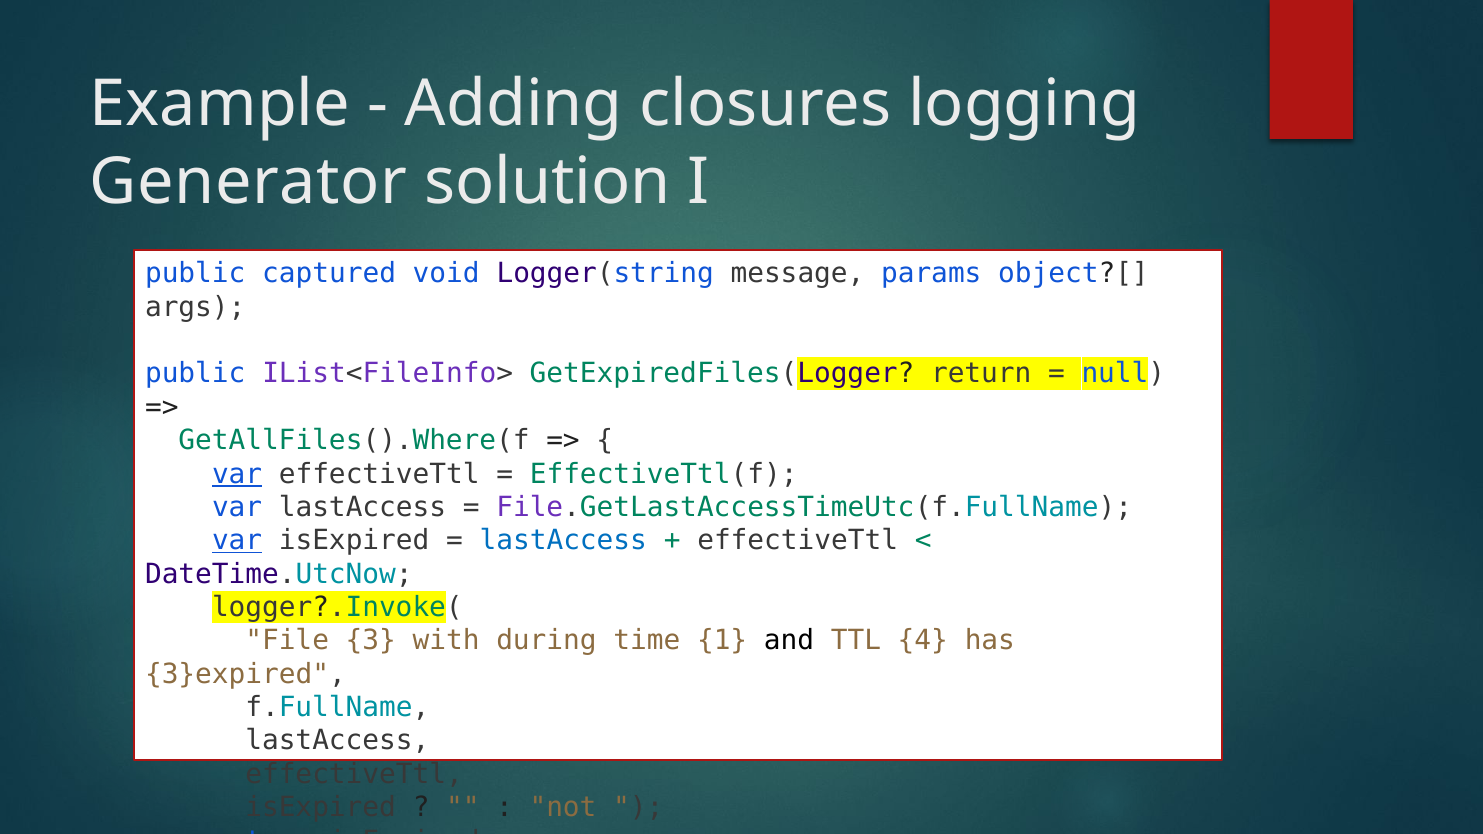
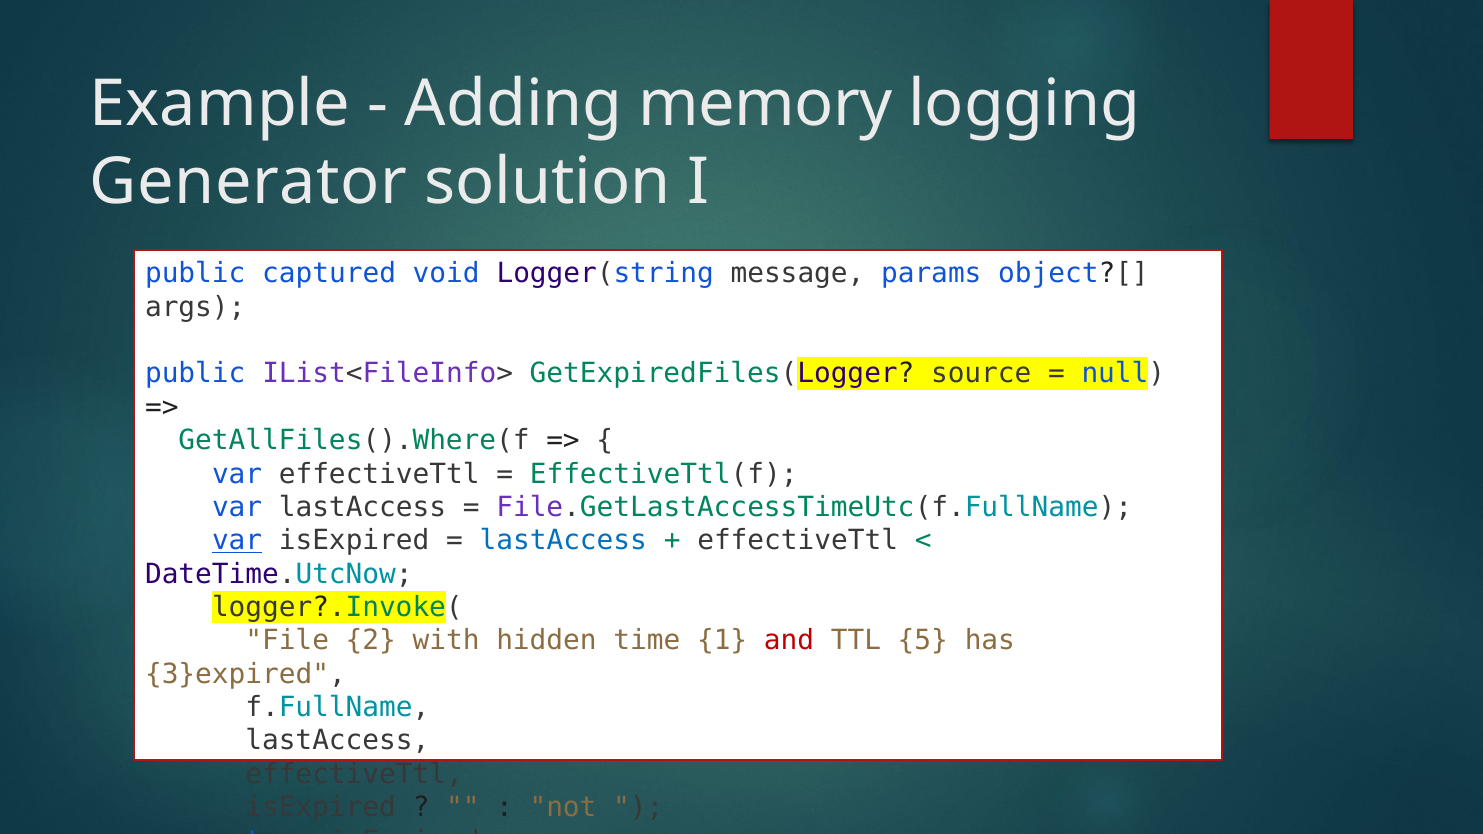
closures: closures -> memory
GetExpiredFiles(Logger return: return -> source
var at (237, 474) underline: present -> none
3: 3 -> 2
during: during -> hidden
and colour: black -> red
4: 4 -> 5
